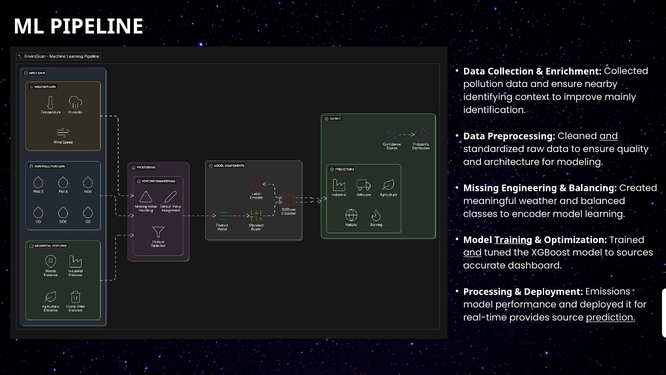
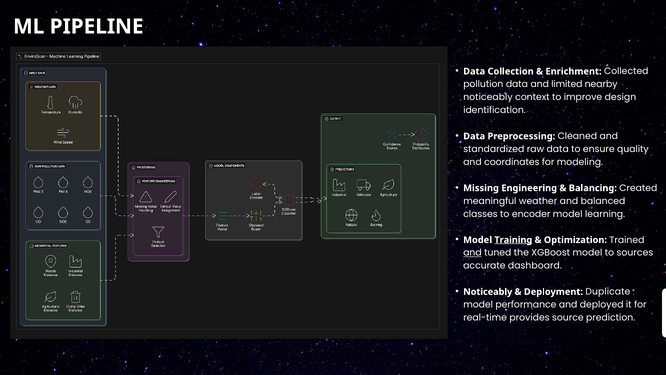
and ensure: ensure -> limited
identifying at (488, 97): identifying -> noticeably
mainly: mainly -> design
and at (609, 136) underline: present -> none
architecture: architecture -> coordinates
Processing at (488, 292): Processing -> Noticeably
Emissions: Emissions -> Duplicate
prediction underline: present -> none
